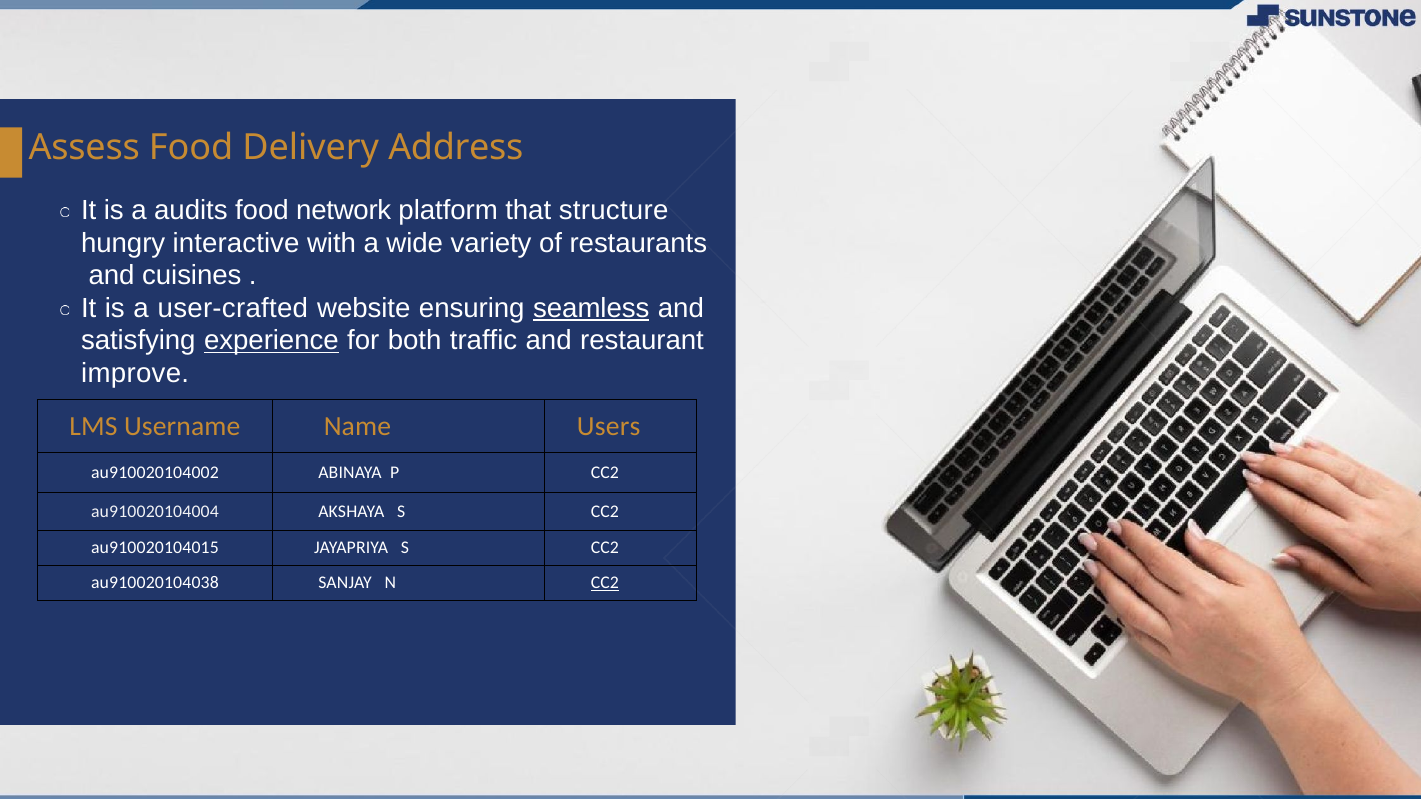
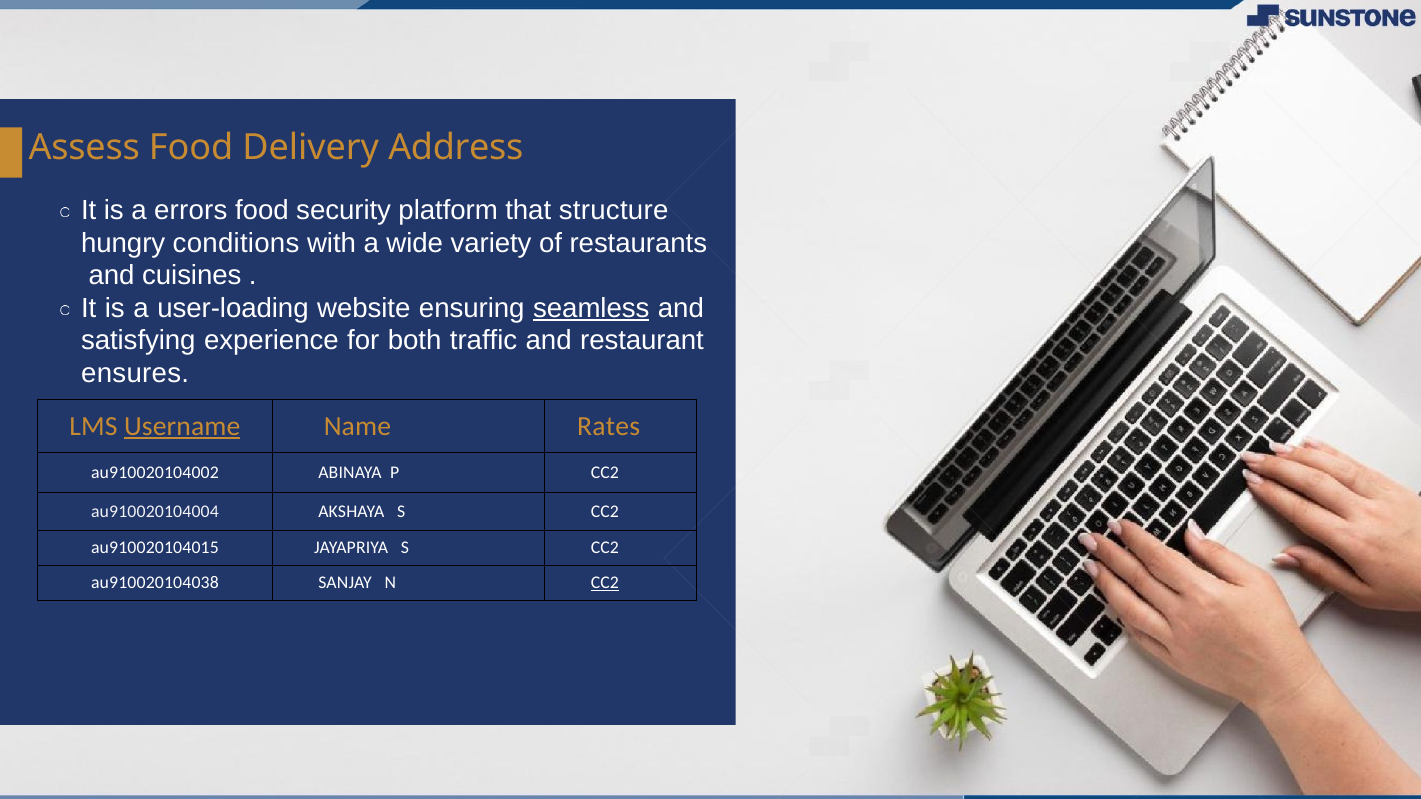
audits: audits -> errors
network: network -> security
interactive: interactive -> conditions
user-crafted: user-crafted -> user-loading
experience underline: present -> none
improve: improve -> ensures
Username underline: none -> present
Users: Users -> Rates
